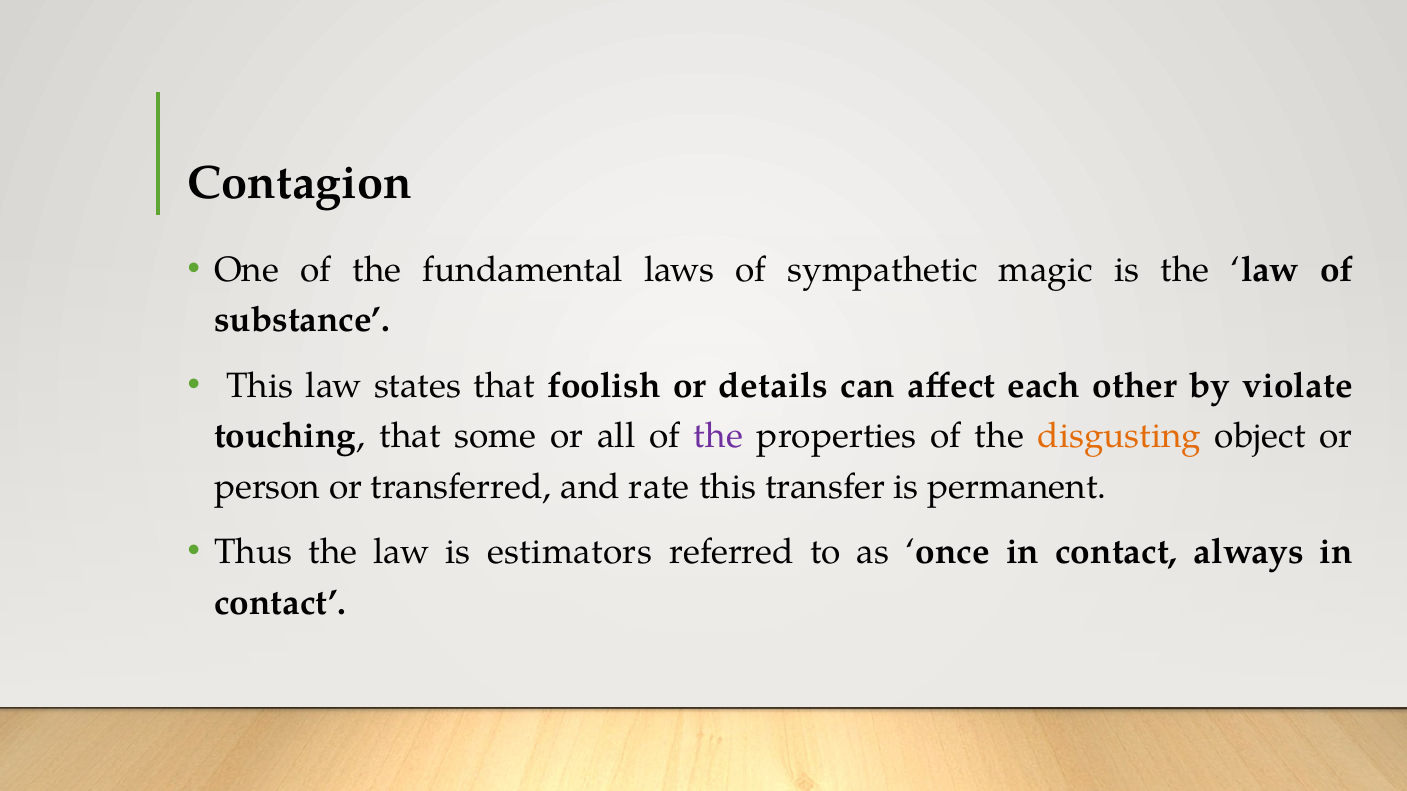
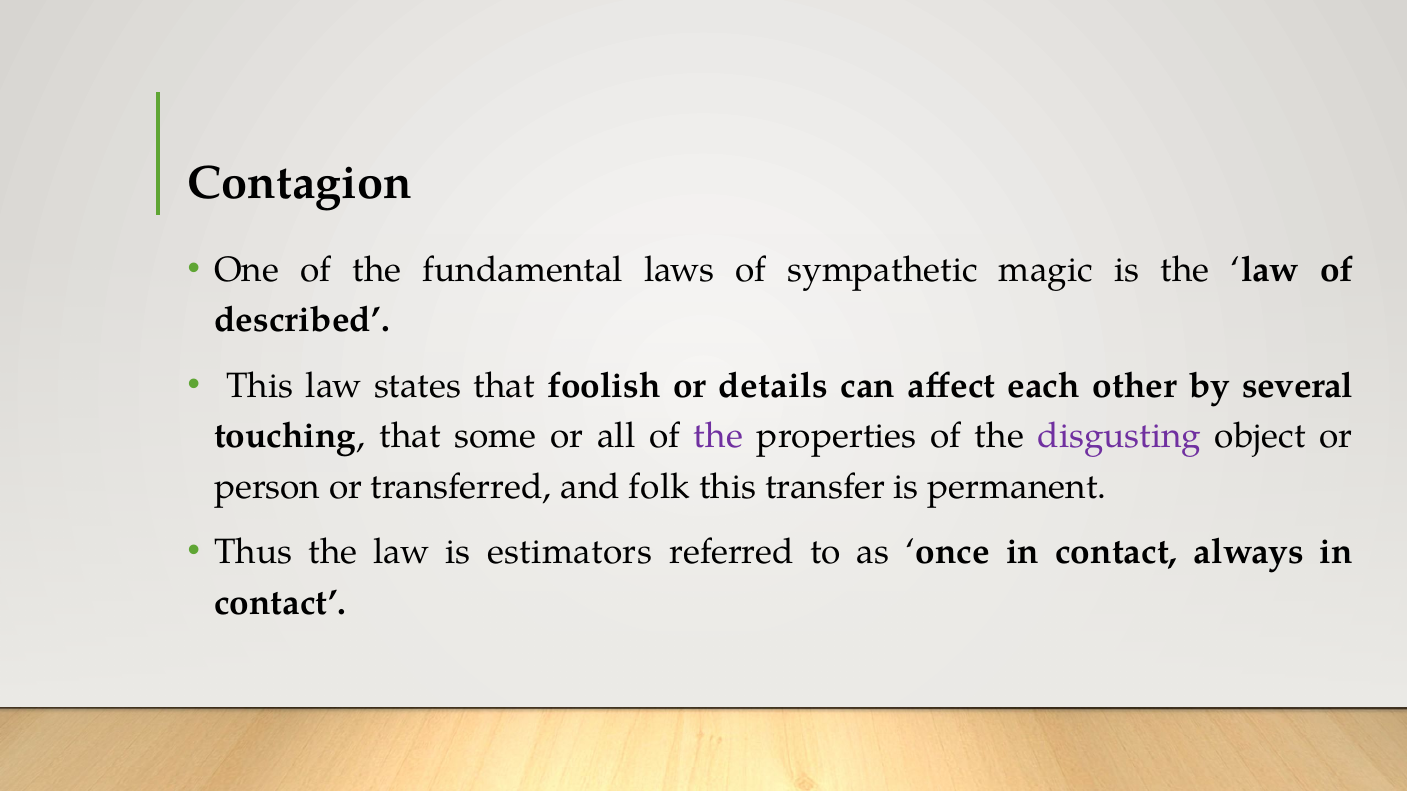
substance: substance -> described
violate: violate -> several
disgusting colour: orange -> purple
rate: rate -> folk
